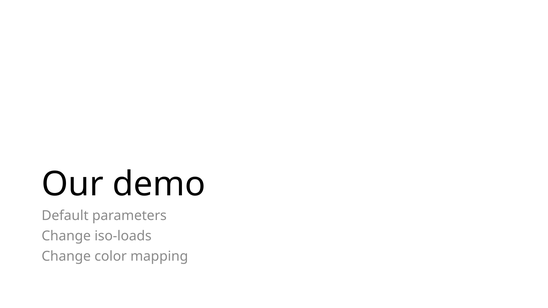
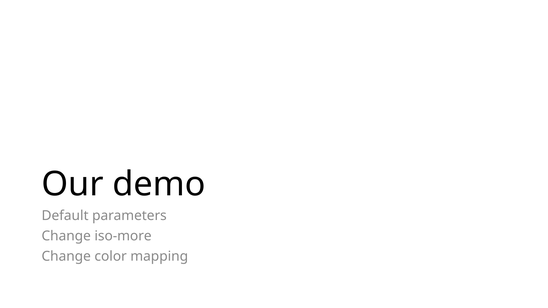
iso-loads: iso-loads -> iso-more
